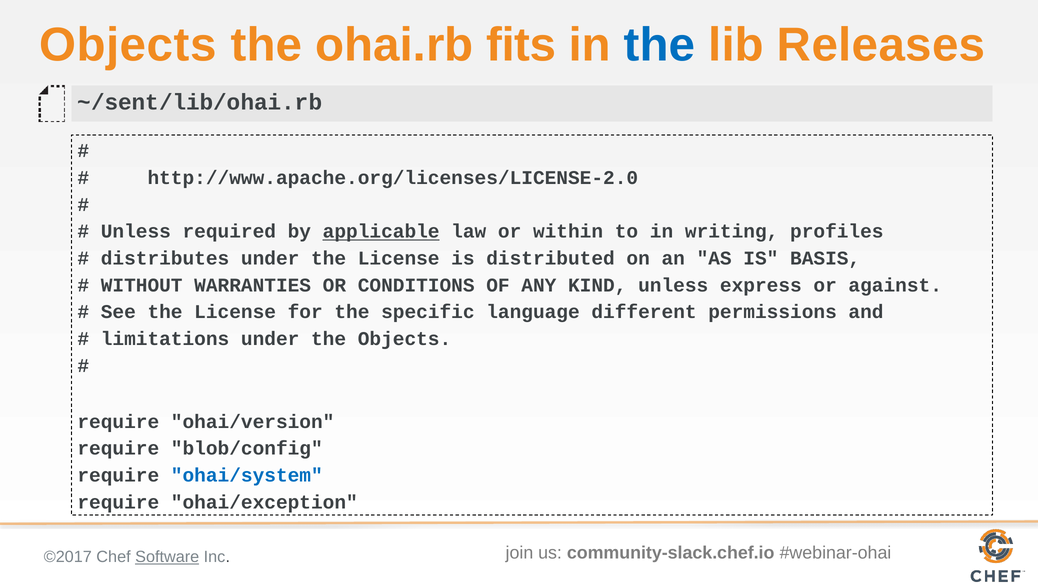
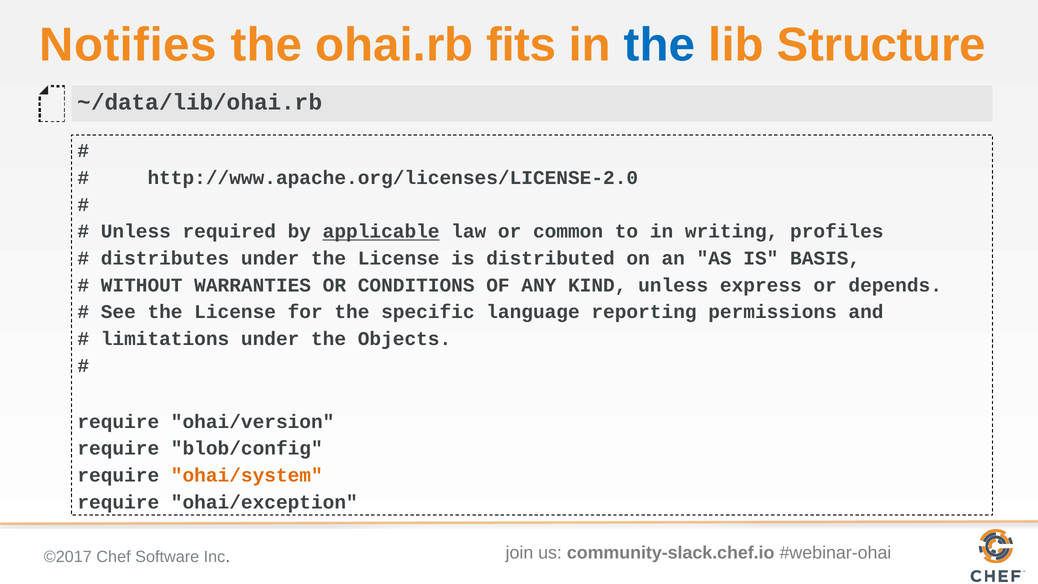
Objects at (128, 45): Objects -> Notifies
Releases: Releases -> Structure
~/sent/lib/ohai.rb: ~/sent/lib/ohai.rb -> ~/data/lib/ohai.rb
within: within -> common
against: against -> depends
different: different -> reporting
ohai/system colour: blue -> orange
Software underline: present -> none
